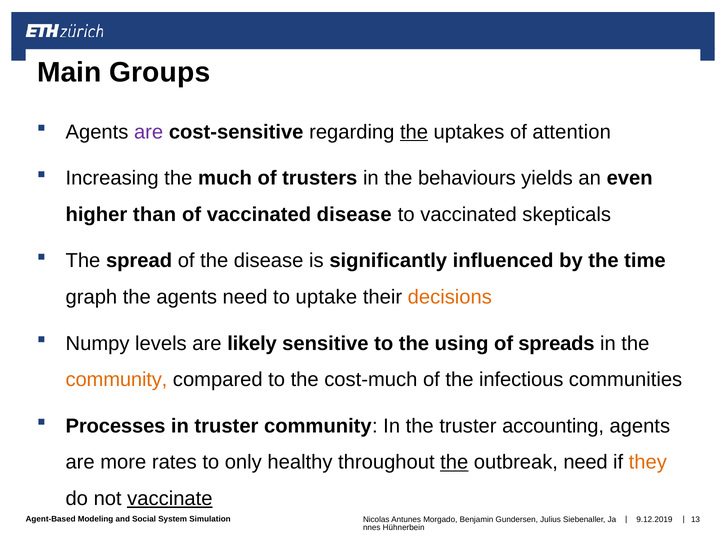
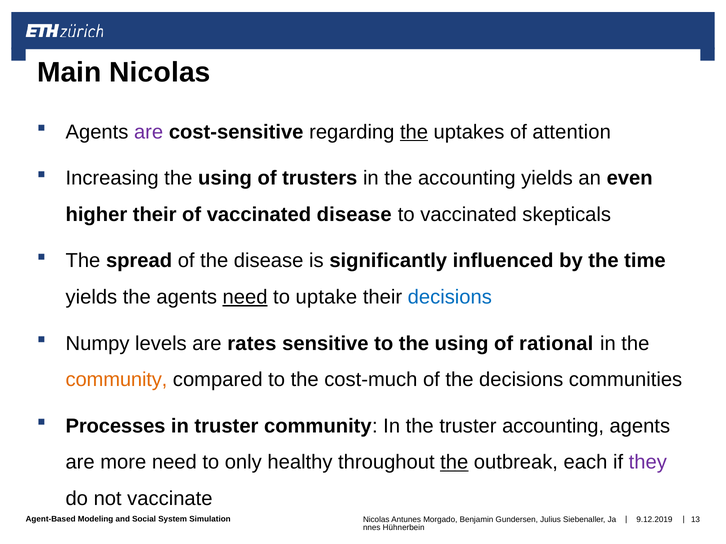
Main Groups: Groups -> Nicolas
Increasing the much: much -> using
the behaviours: behaviours -> accounting
higher than: than -> their
graph at (91, 297): graph -> yields
need at (245, 297) underline: none -> present
decisions at (450, 297) colour: orange -> blue
likely: likely -> rates
spreads: spreads -> rational
the infectious: infectious -> decisions
more rates: rates -> need
outbreak need: need -> each
they colour: orange -> purple
vaccinate underline: present -> none
